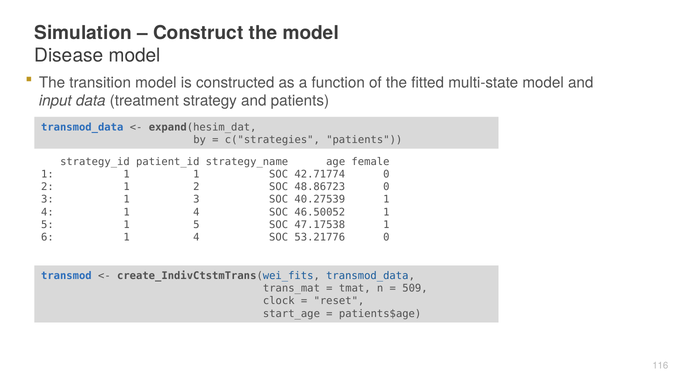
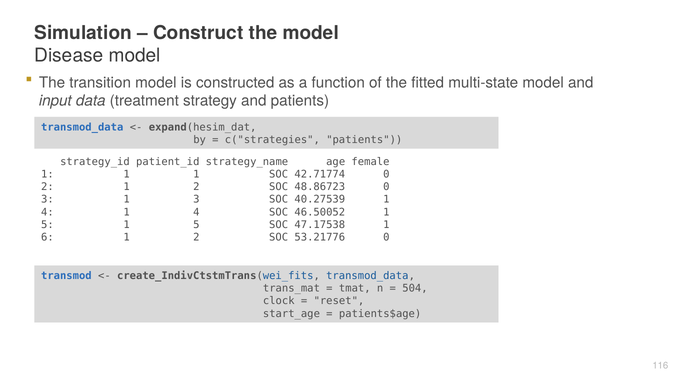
6 1 4: 4 -> 2
509: 509 -> 504
